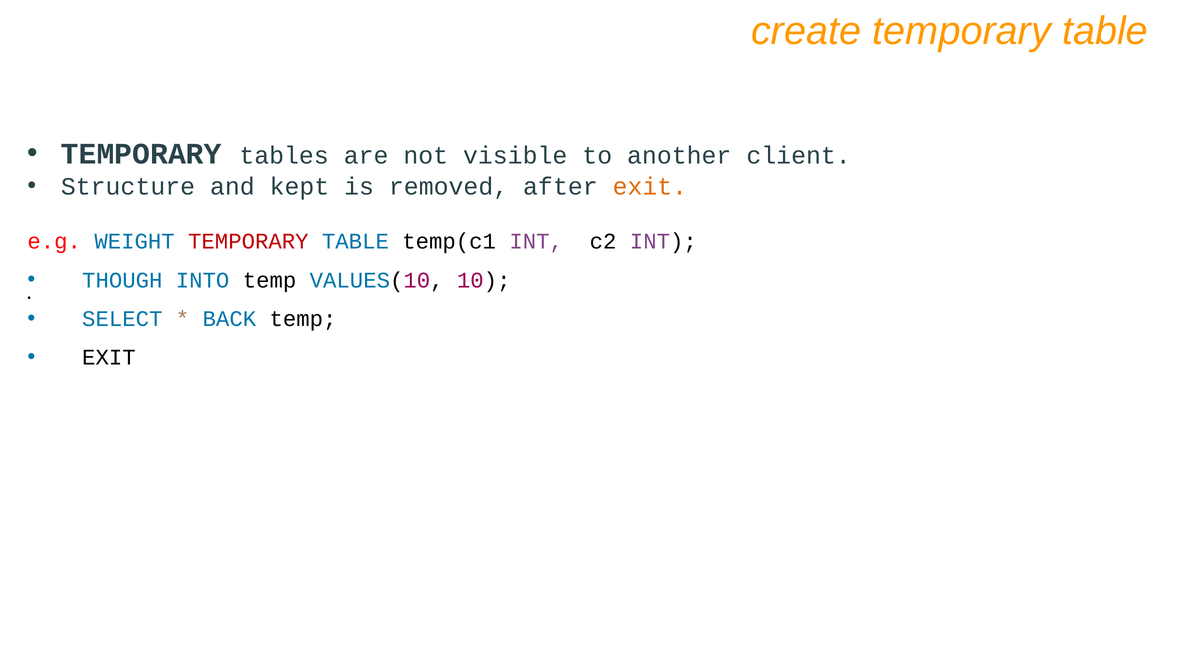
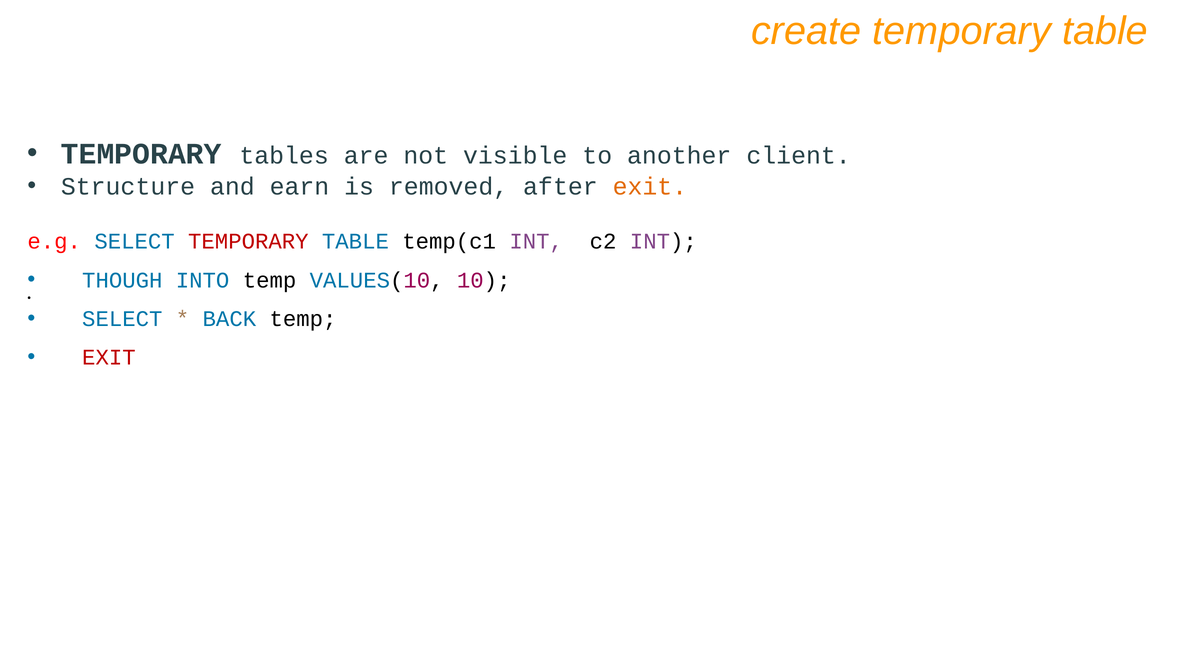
kept: kept -> earn
e.g WEIGHT: WEIGHT -> SELECT
EXIT at (109, 357) colour: black -> red
